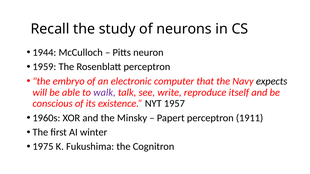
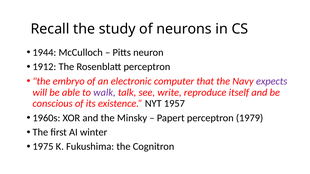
1959: 1959 -> 1912
expects colour: black -> purple
1911: 1911 -> 1979
